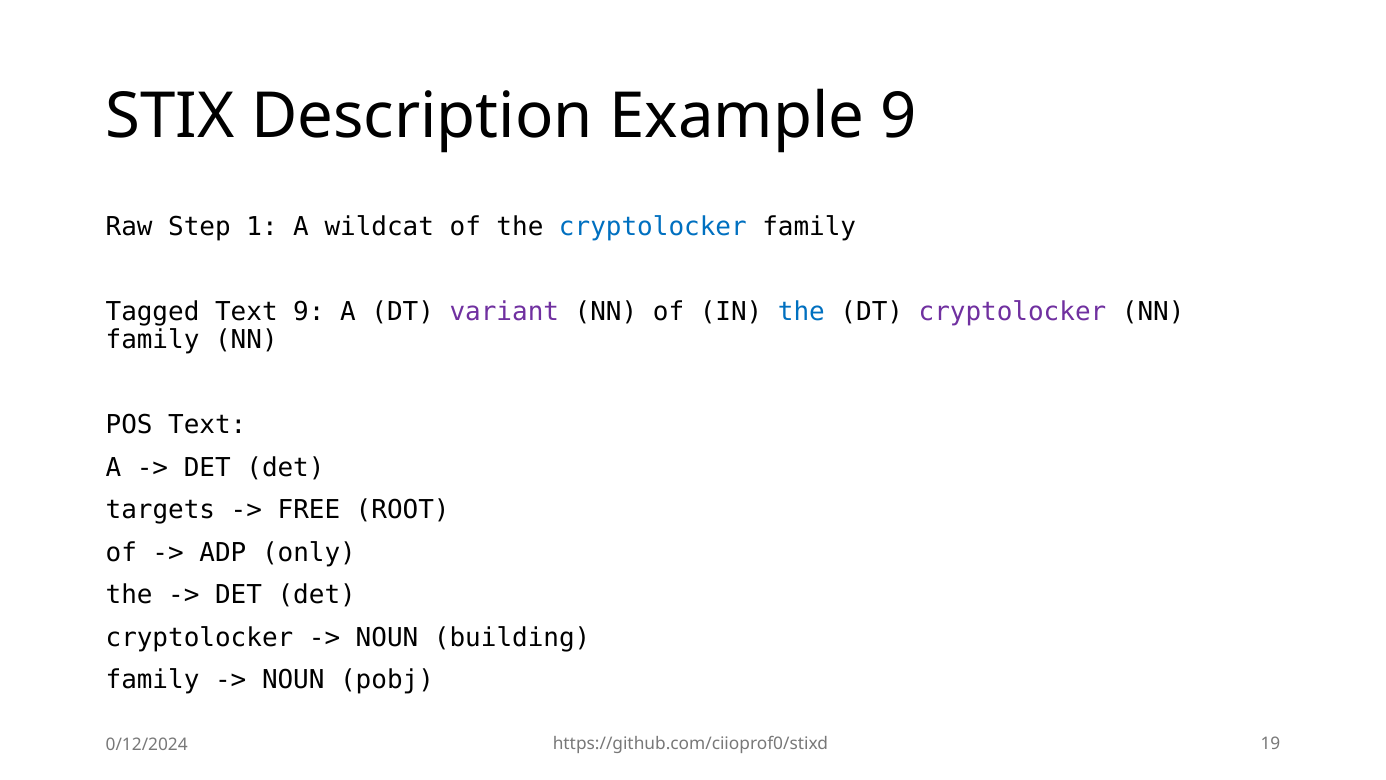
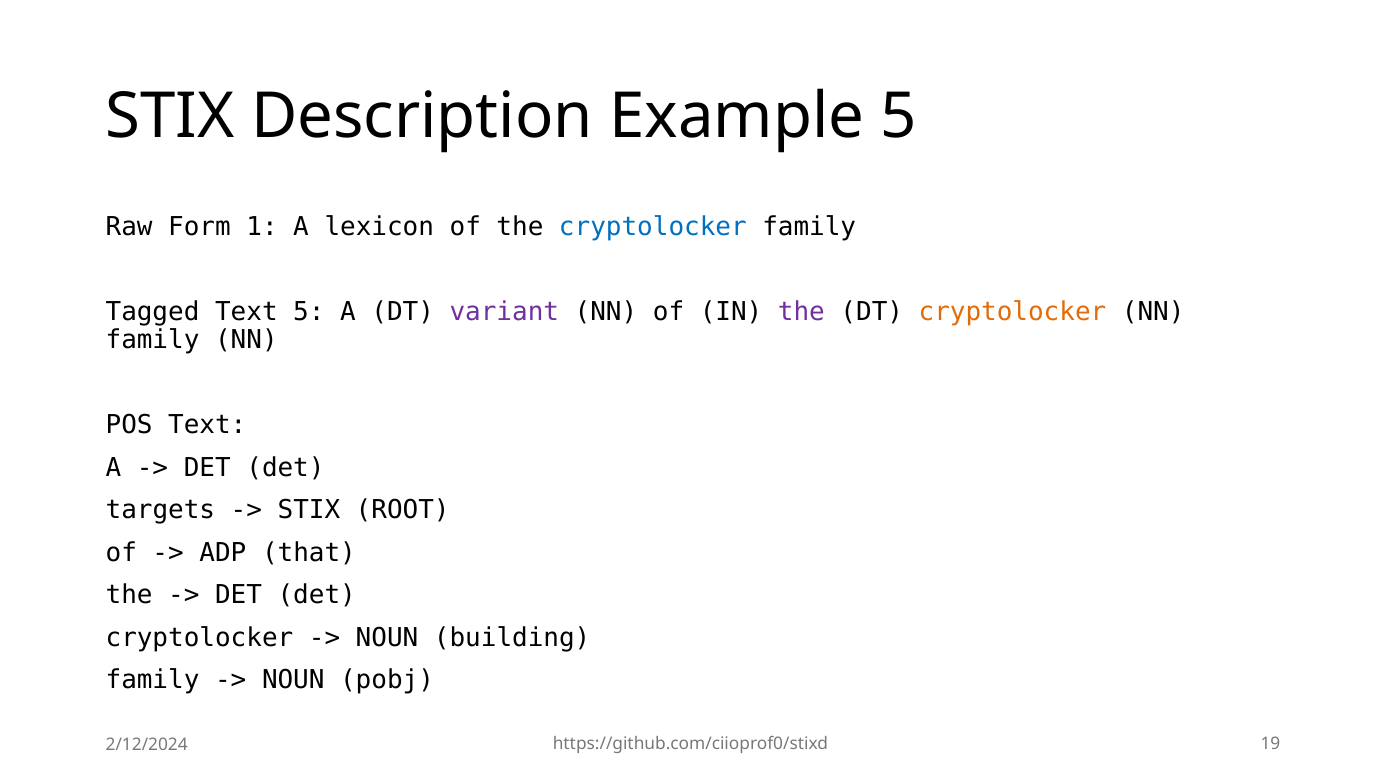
Example 9: 9 -> 5
Step: Step -> Form
wildcat: wildcat -> lexicon
Text 9: 9 -> 5
the at (801, 312) colour: blue -> purple
cryptolocker at (1012, 312) colour: purple -> orange
FREE at (309, 510): FREE -> STIX
only: only -> that
0/12/2024: 0/12/2024 -> 2/12/2024
